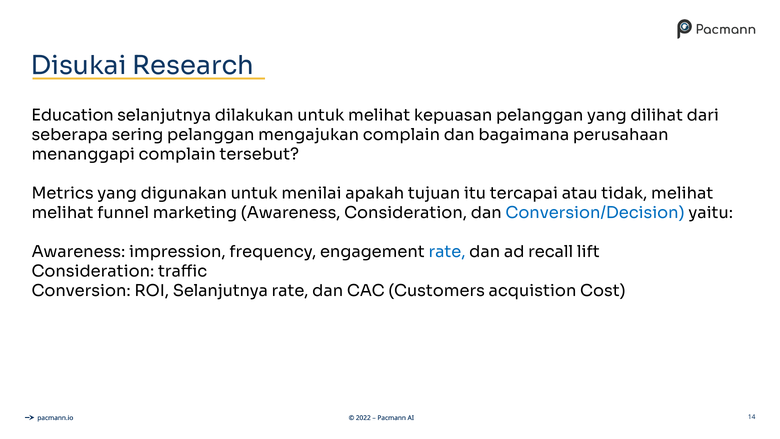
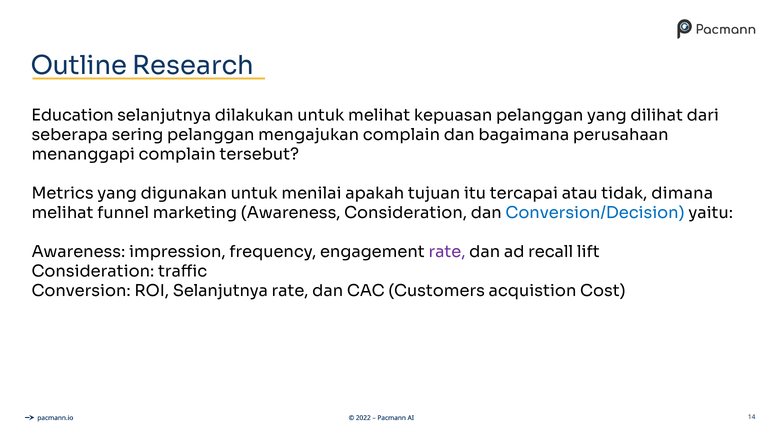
Disukai: Disukai -> Outline
tidak melihat: melihat -> dimana
rate at (447, 252) colour: blue -> purple
